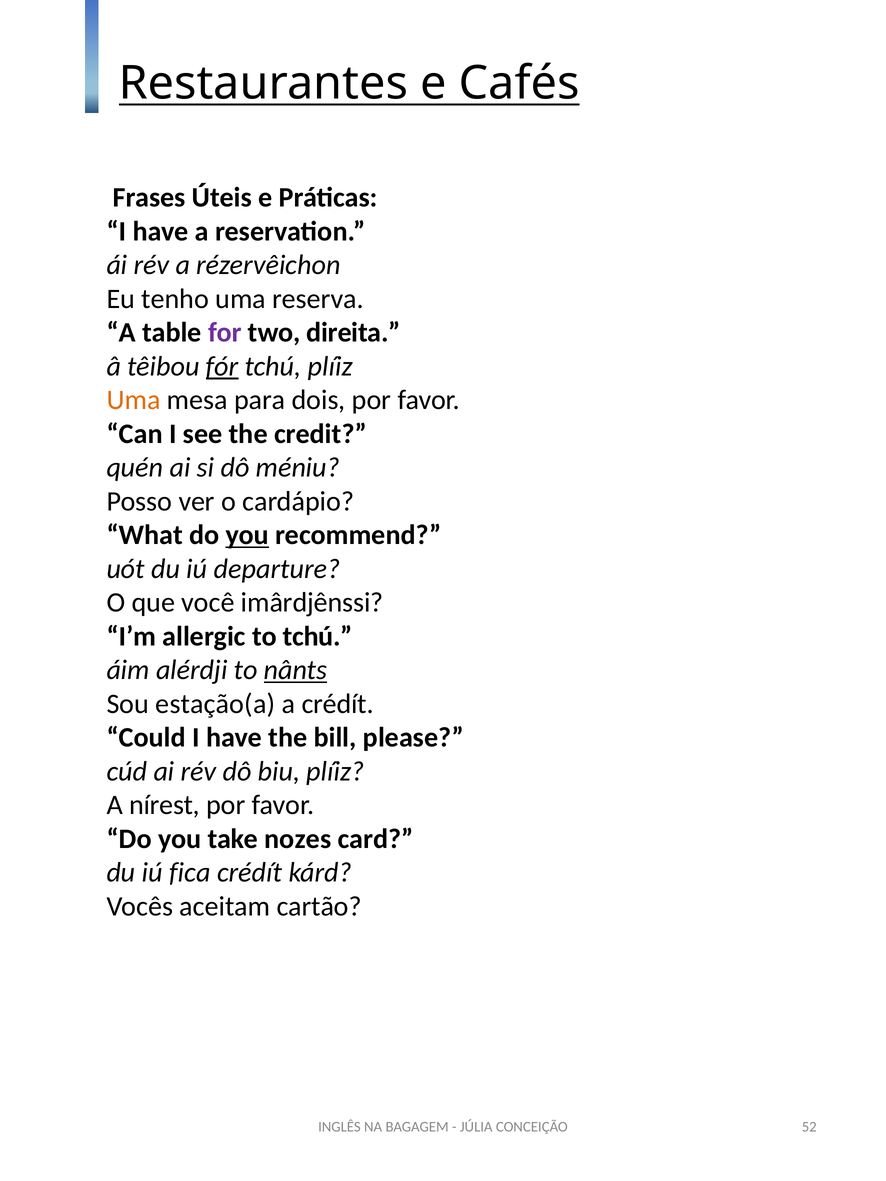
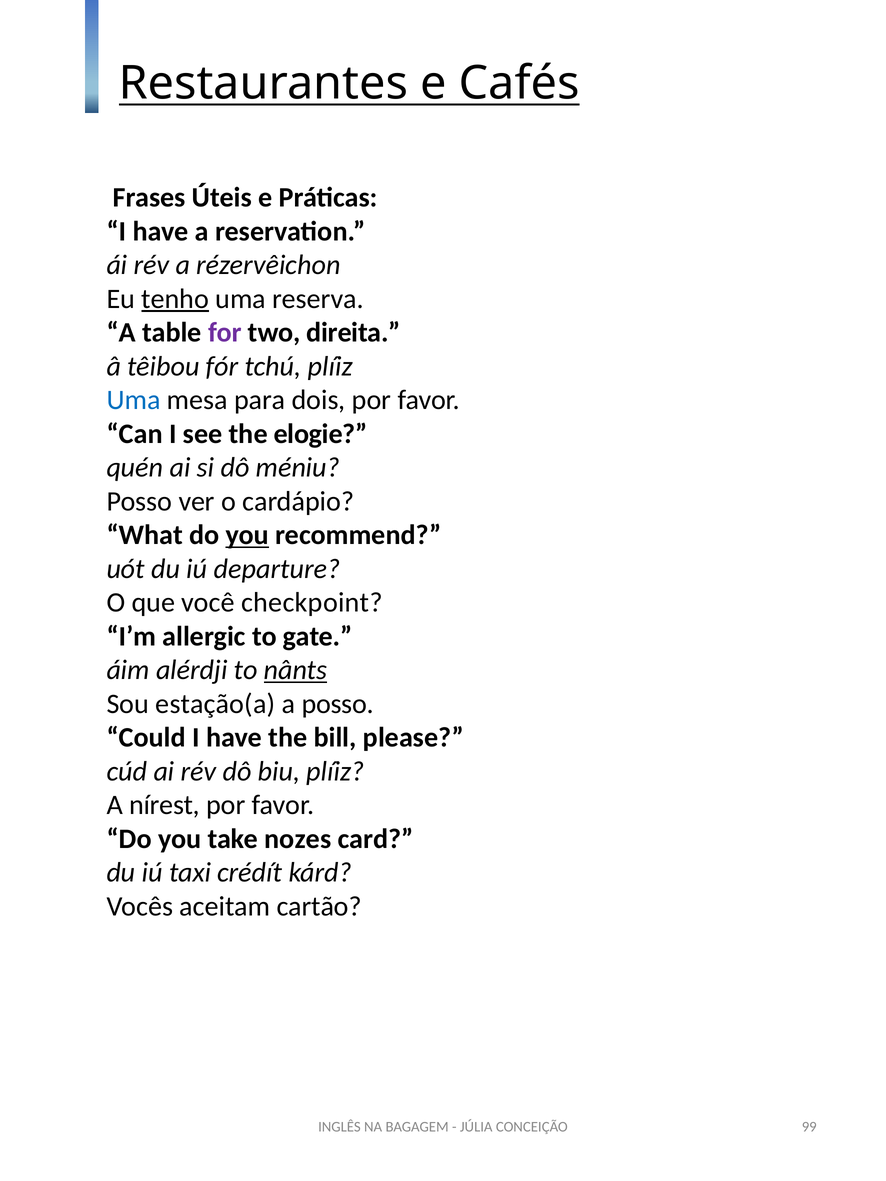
tenho underline: none -> present
fór underline: present -> none
Uma at (134, 400) colour: orange -> blue
credit: credit -> elogie
imârdjênssi: imârdjênssi -> checkpoint
to tchú: tchú -> gate
a crédít: crédít -> posso
fica: fica -> taxi
52: 52 -> 99
